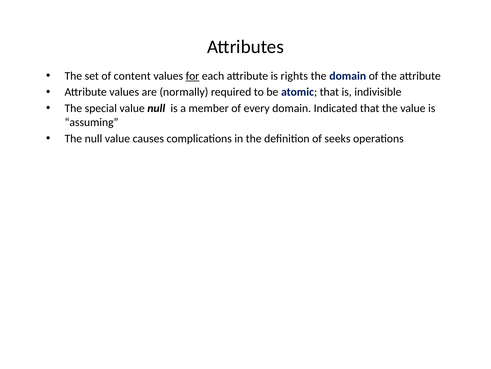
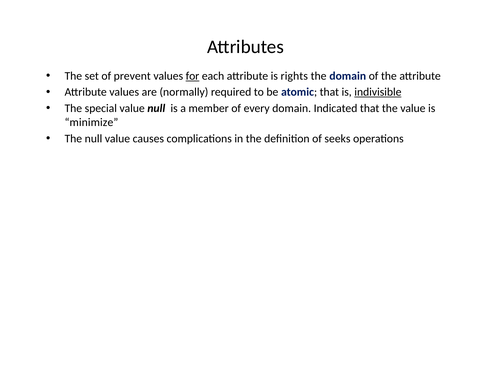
content: content -> prevent
indivisible underline: none -> present
assuming: assuming -> minimize
